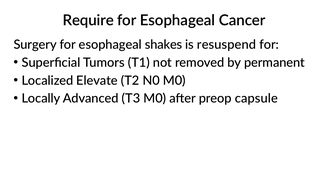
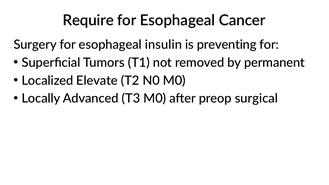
shakes: shakes -> insulin
resuspend: resuspend -> preventing
capsule: capsule -> surgical
